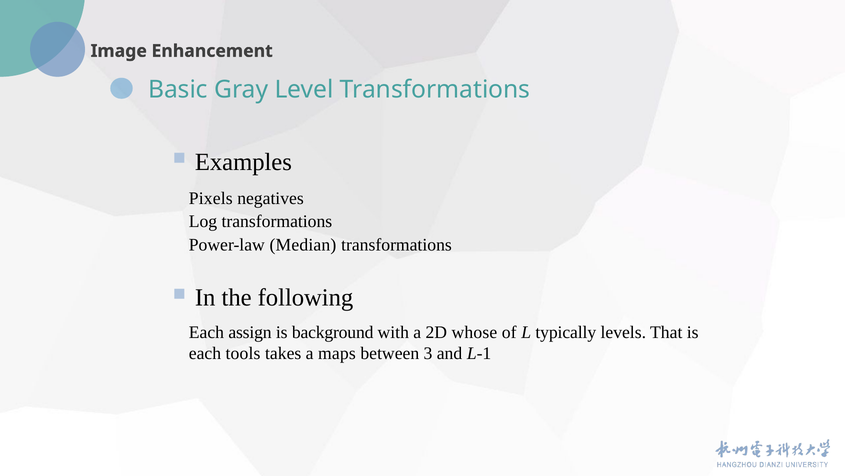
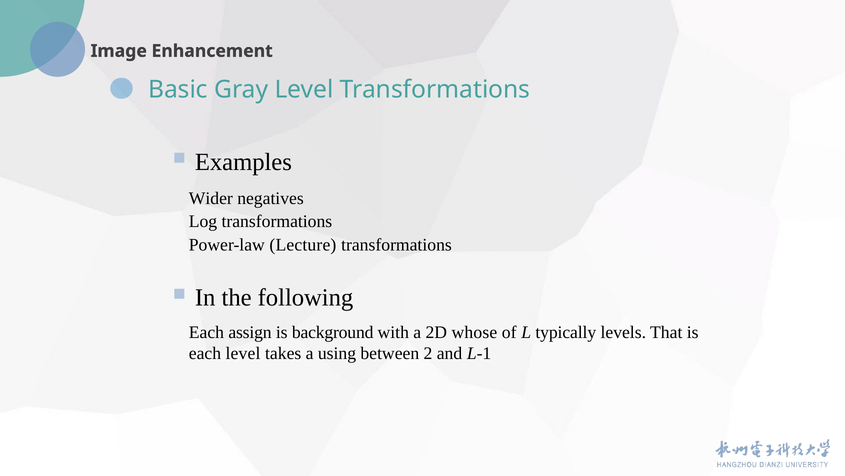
Pixels: Pixels -> Wider
Median: Median -> Lecture
each tools: tools -> level
maps: maps -> using
3: 3 -> 2
